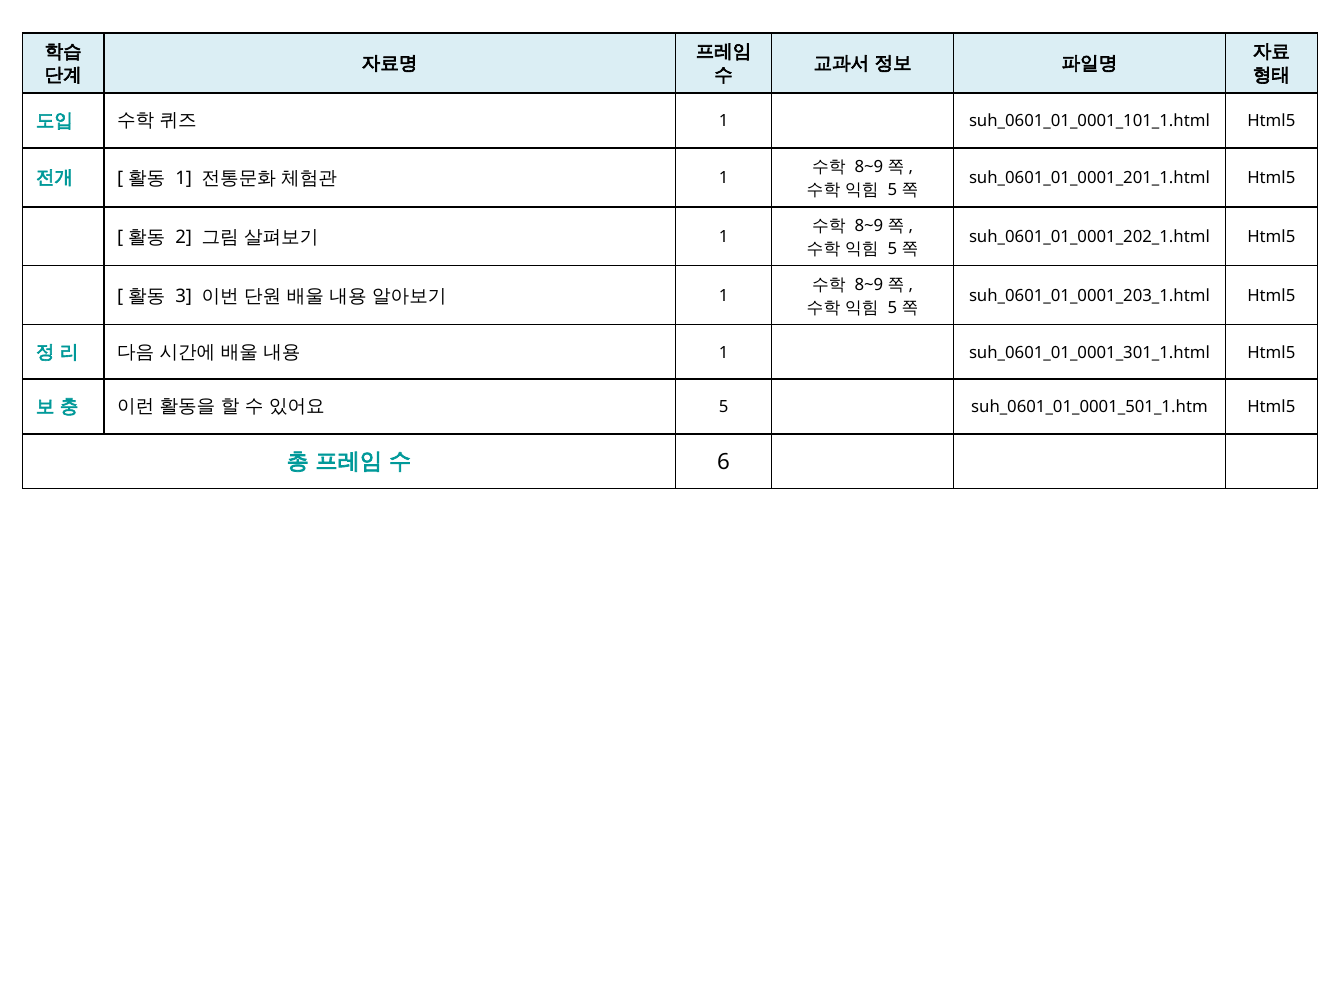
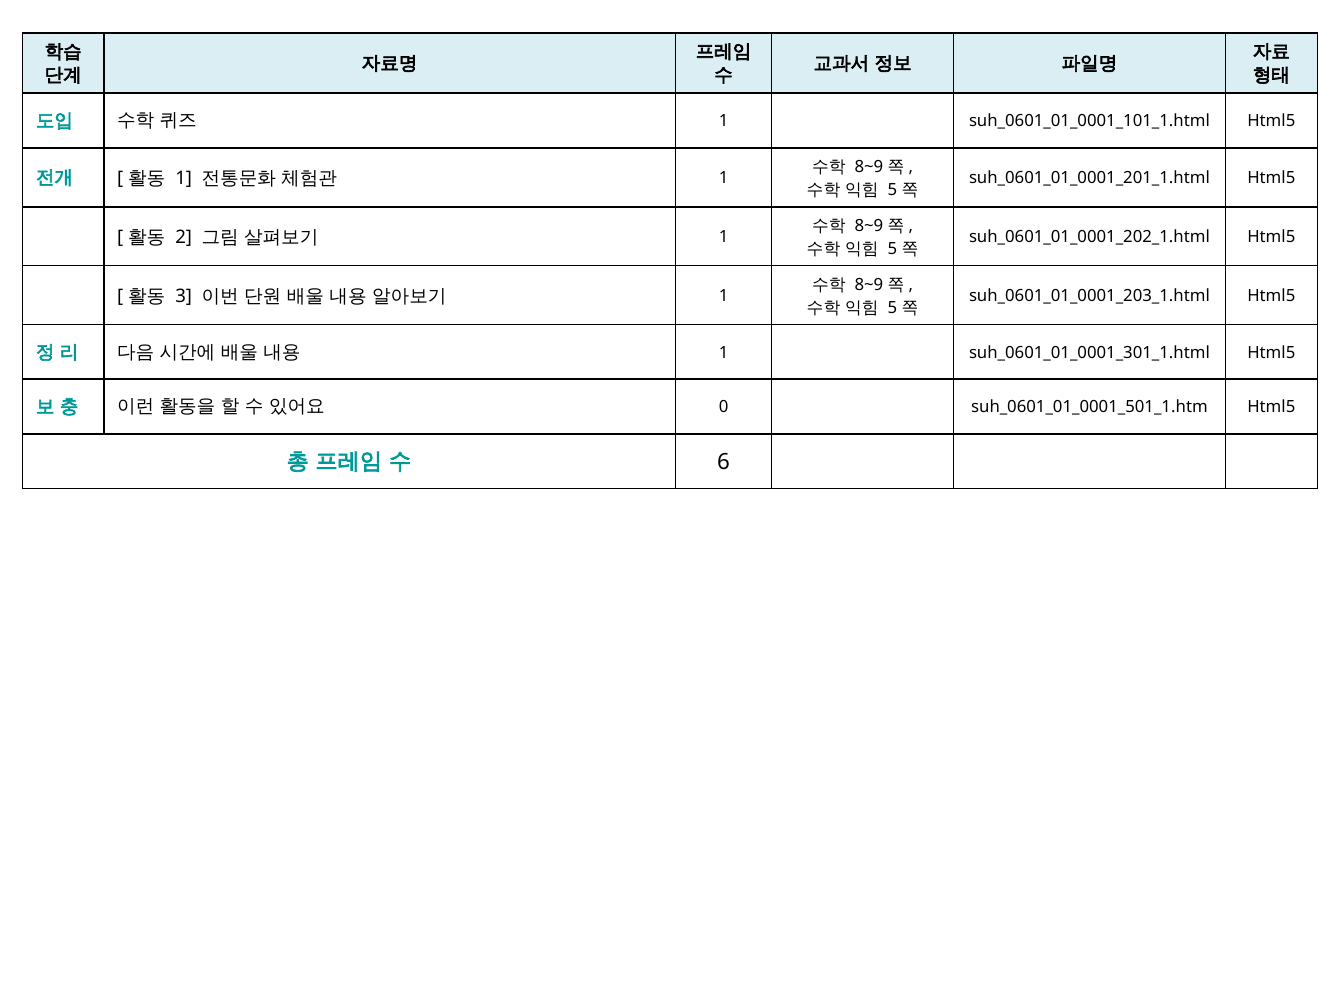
5 at (724, 407): 5 -> 0
